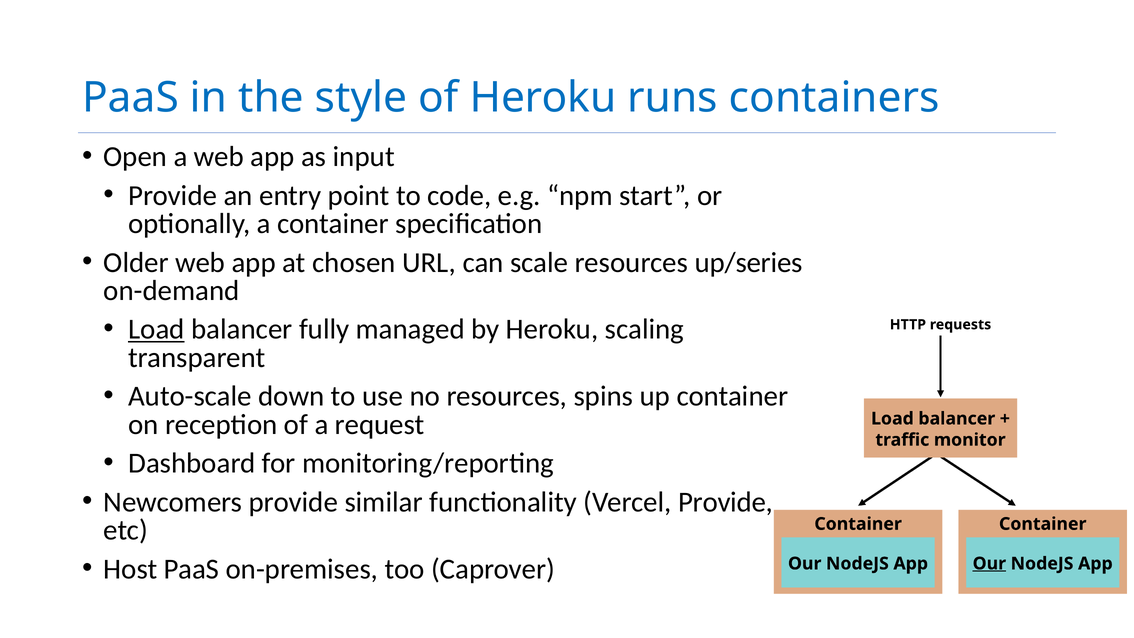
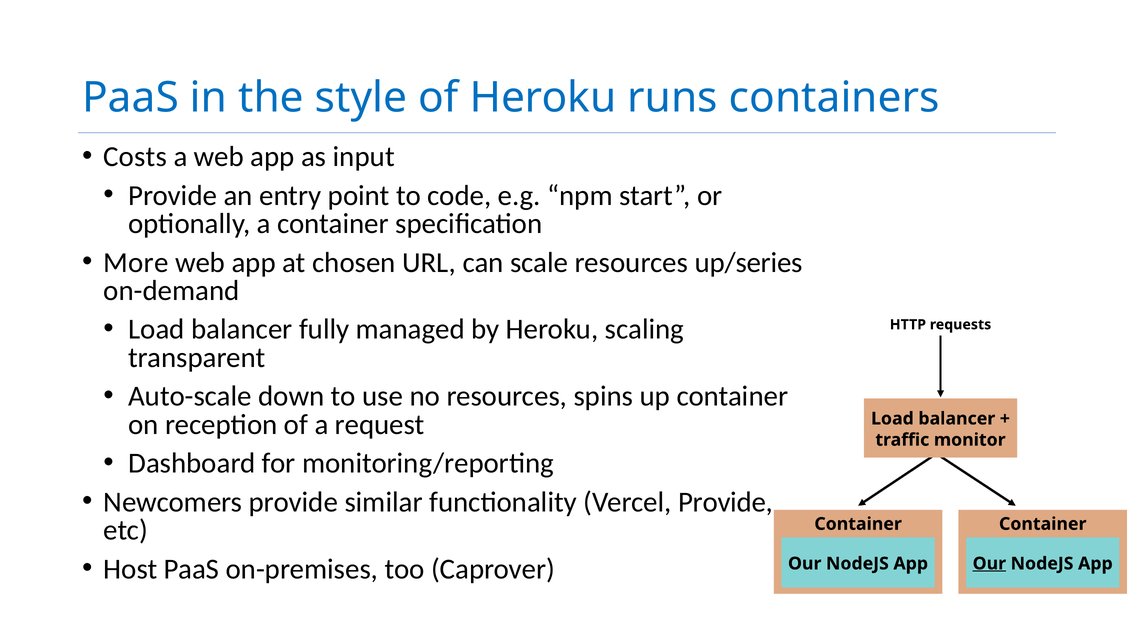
Open: Open -> Costs
Older: Older -> More
Load at (156, 329) underline: present -> none
